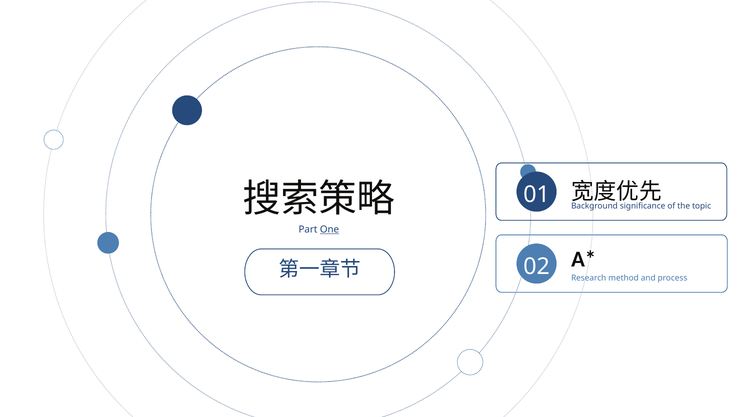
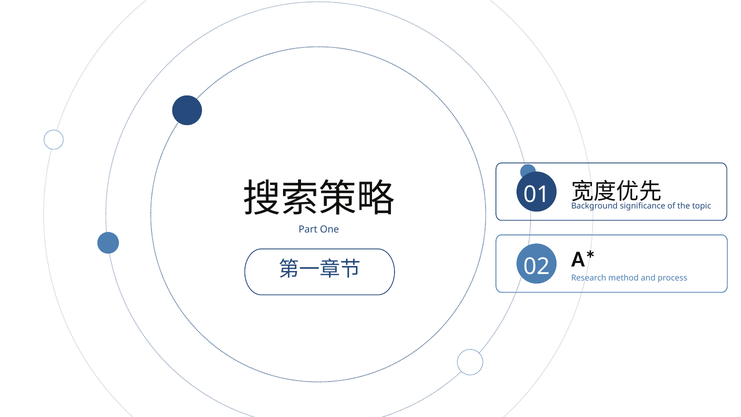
One underline: present -> none
